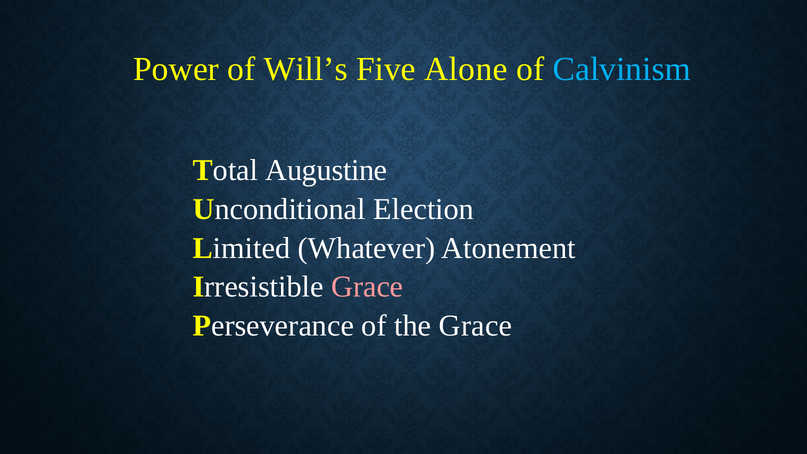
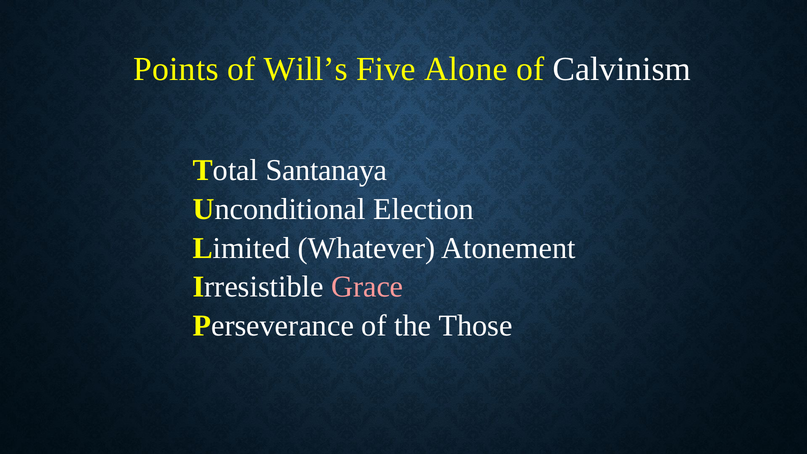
Power: Power -> Points
Calvinism colour: light blue -> white
Augustine: Augustine -> Santanaya
the Grace: Grace -> Those
